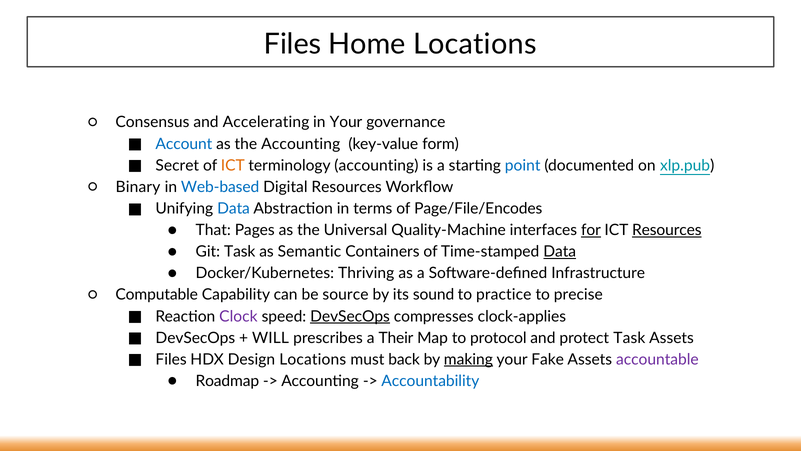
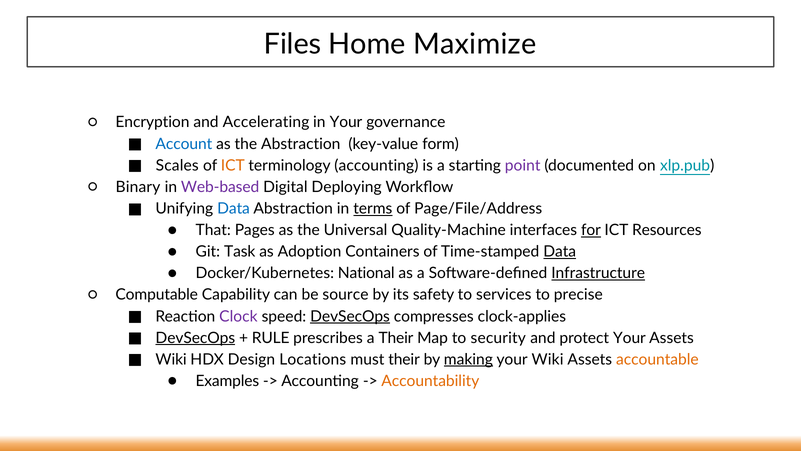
Home Locations: Locations -> Maximize
Consensus: Consensus -> Encryption
the Accounting: Accounting -> Abstraction
Secret: Secret -> Scales
point colour: blue -> purple
Web-based colour: blue -> purple
Digital Resources: Resources -> Deploying
terms underline: none -> present
Page/File/Encodes: Page/File/Encodes -> Page/File/Address
Resources at (667, 230) underline: present -> none
Semantic: Semantic -> Adoption
Thriving: Thriving -> National
Infrastructure underline: none -> present
sound: sound -> safety
practice: practice -> services
DevSecOps at (195, 338) underline: none -> present
WILL: WILL -> RULE
protocol: protocol -> security
protect Task: Task -> Your
Files at (171, 359): Files -> Wiki
must back: back -> their
your Fake: Fake -> Wiki
accountable colour: purple -> orange
Roadmap: Roadmap -> Examples
Accountability colour: blue -> orange
